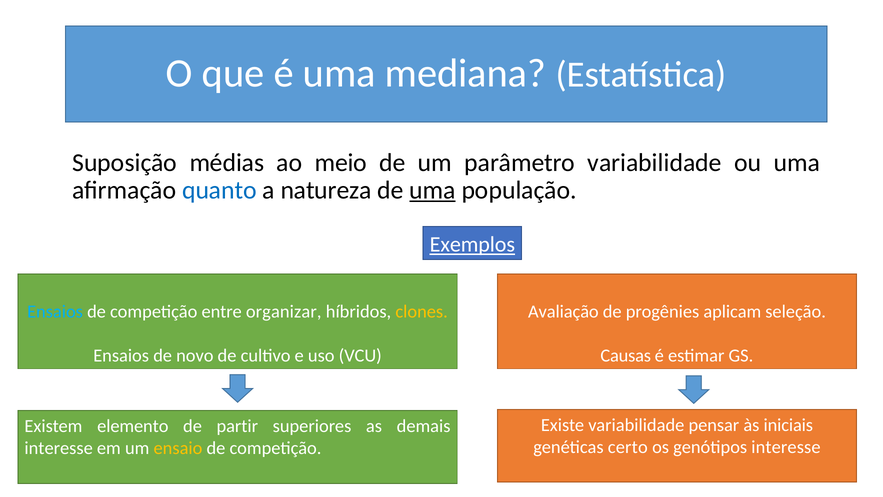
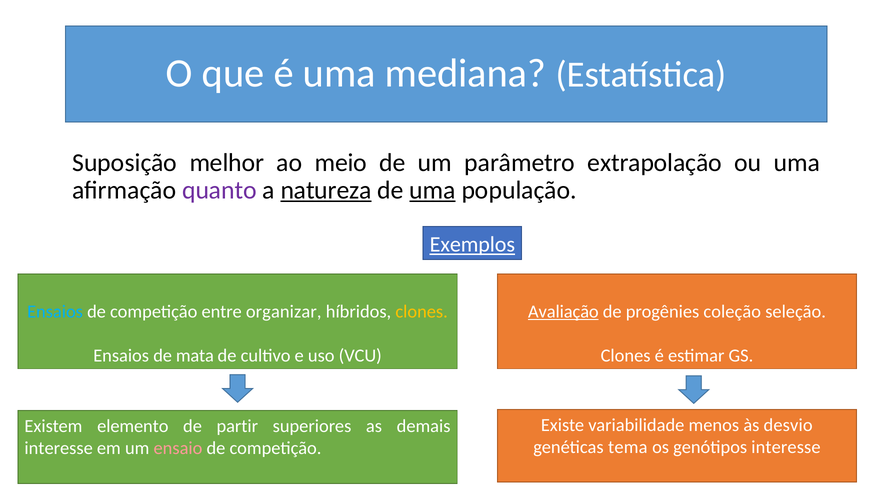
médias: médias -> melhor
parâmetro variabilidade: variabilidade -> extrapolação
quanto colour: blue -> purple
natureza underline: none -> present
Avaliação underline: none -> present
aplicam: aplicam -> coleção
novo: novo -> mata
Causas at (626, 356): Causas -> Clones
pensar: pensar -> menos
iniciais: iniciais -> desvio
certo: certo -> tema
ensaio colour: yellow -> pink
